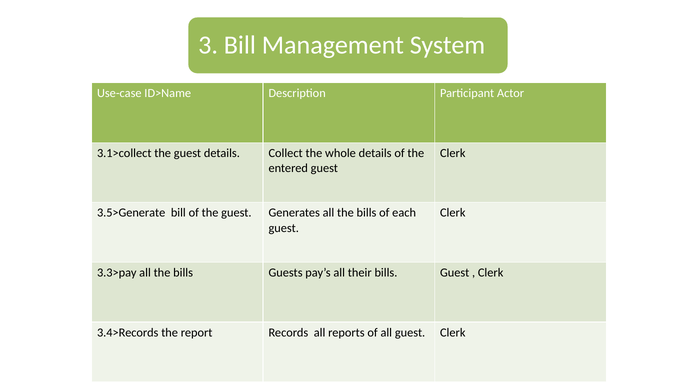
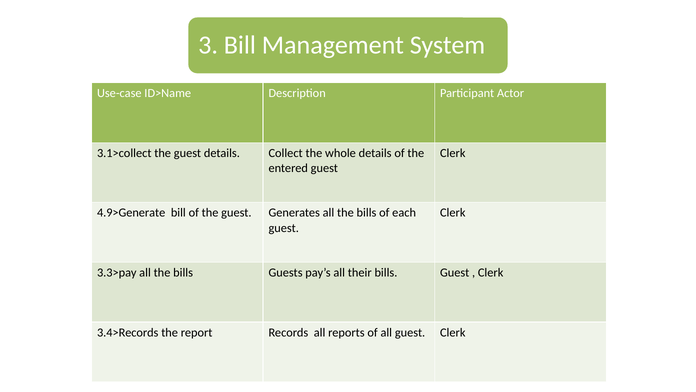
3.5>Generate: 3.5>Generate -> 4.9>Generate
